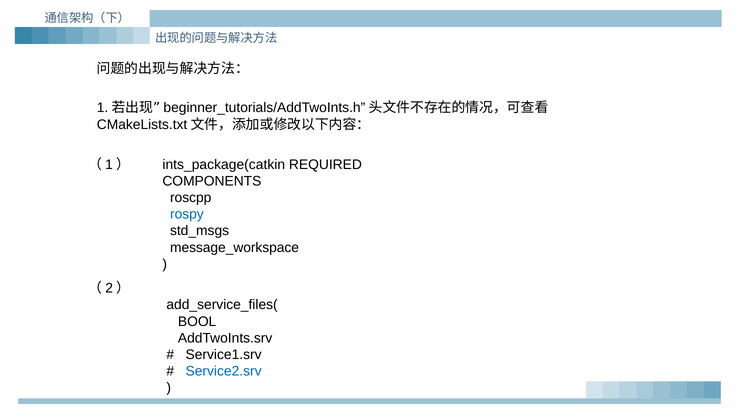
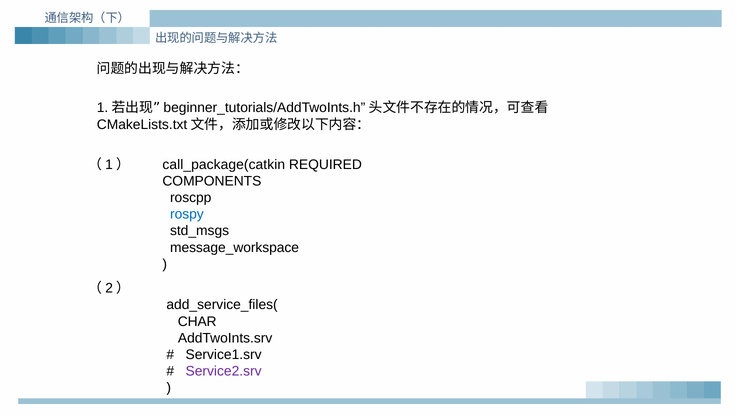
ints_package(catkin: ints_package(catkin -> call_package(catkin
BOOL: BOOL -> CHAR
Service2.srv colour: blue -> purple
